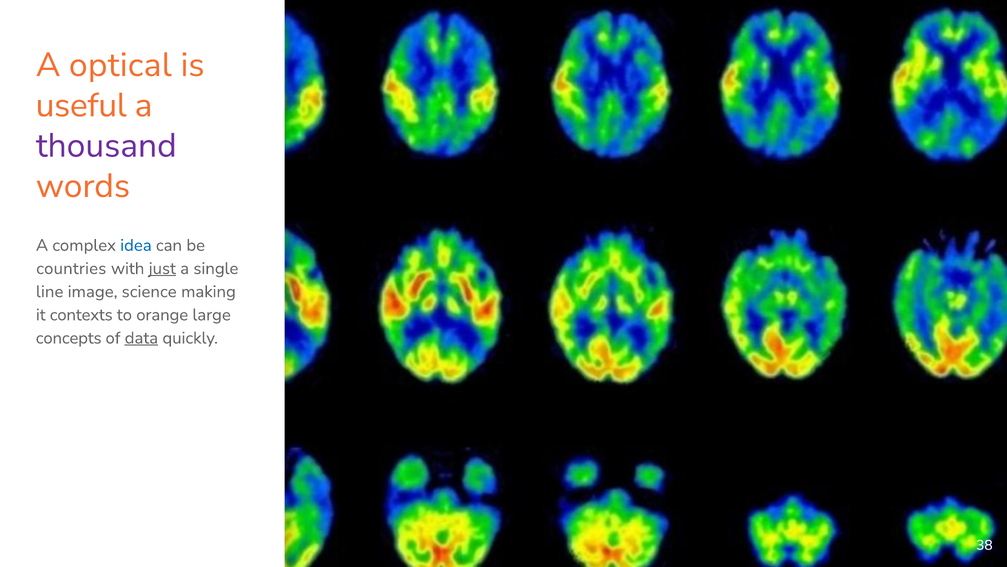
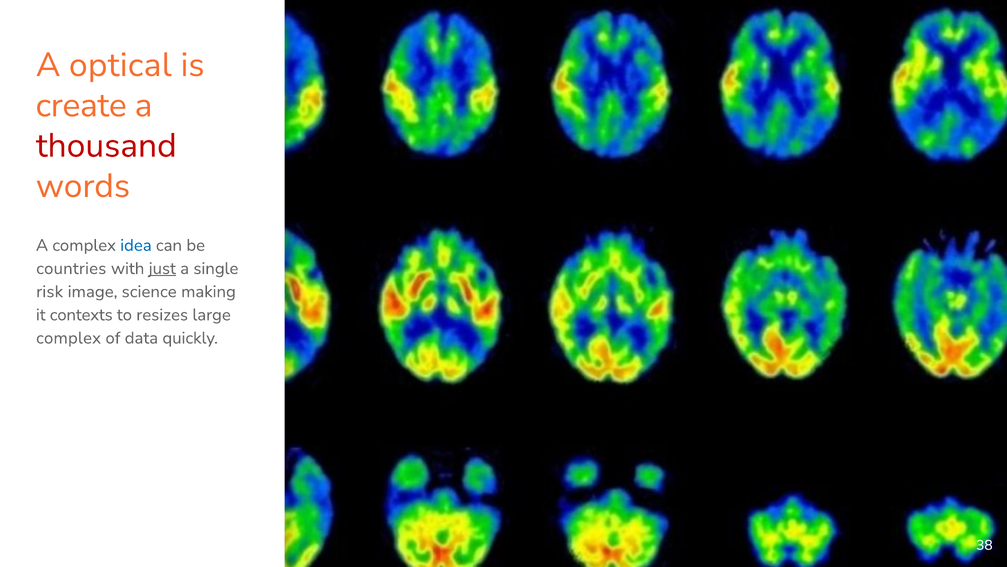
useful: useful -> create
thousand colour: purple -> red
line: line -> risk
orange: orange -> resizes
concepts at (69, 338): concepts -> complex
data underline: present -> none
